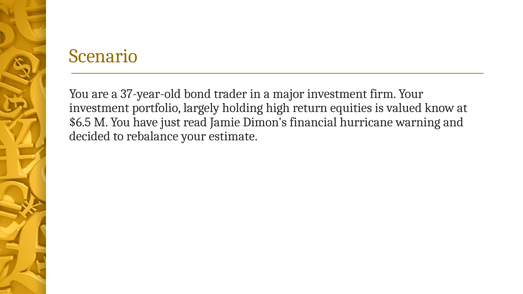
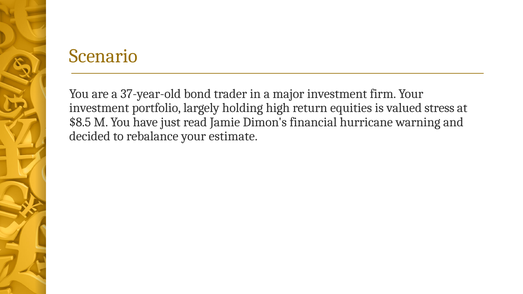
know: know -> stress
$6.5: $6.5 -> $8.5
